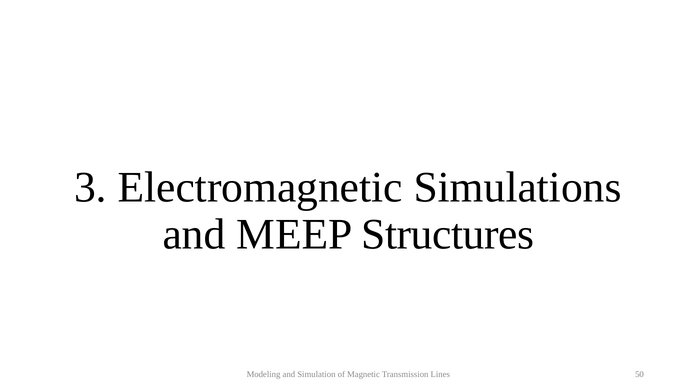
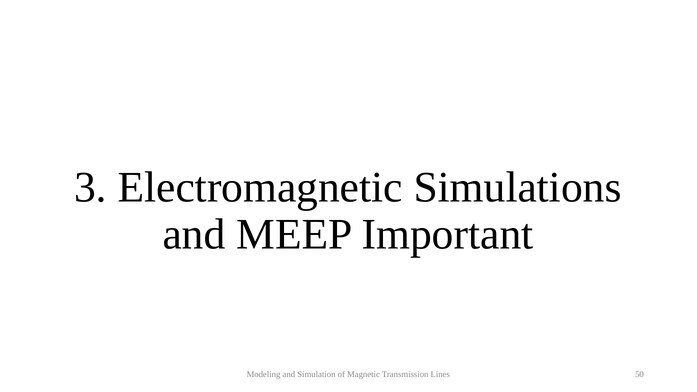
Structures: Structures -> Important
